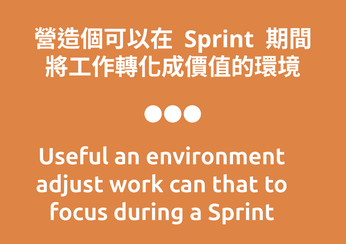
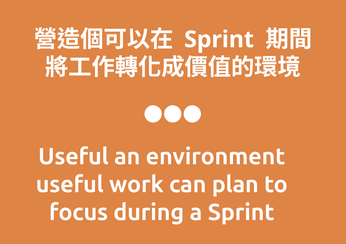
adjust at (70, 184): adjust -> useful
that: that -> plan
